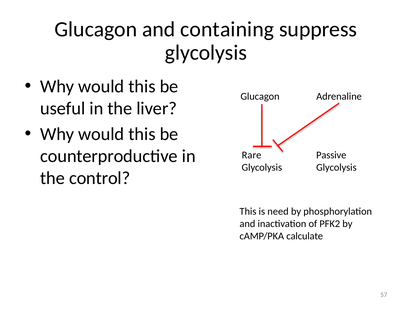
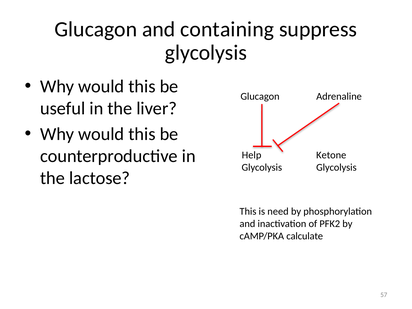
Rare: Rare -> Help
Passive: Passive -> Ketone
control: control -> lactose
